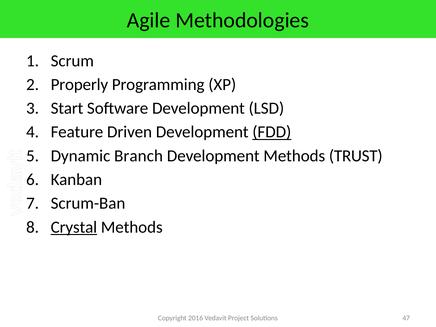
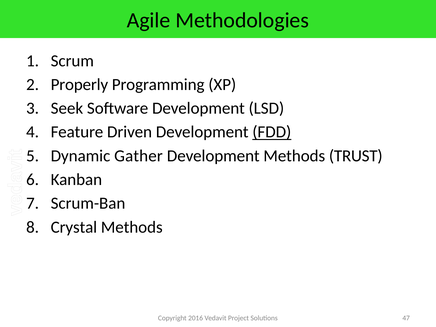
Start: Start -> Seek
Branch: Branch -> Gather
Crystal underline: present -> none
